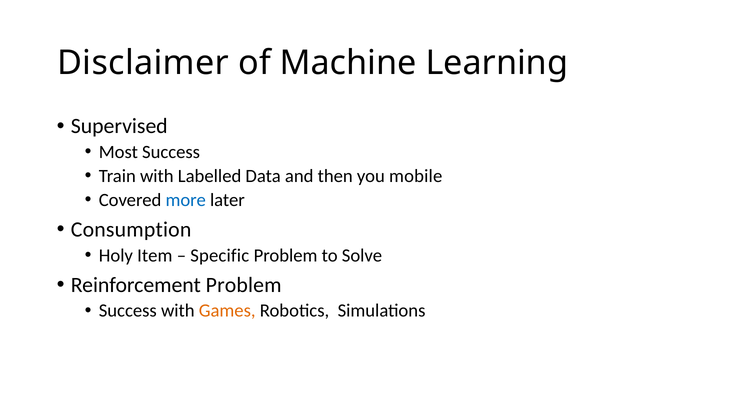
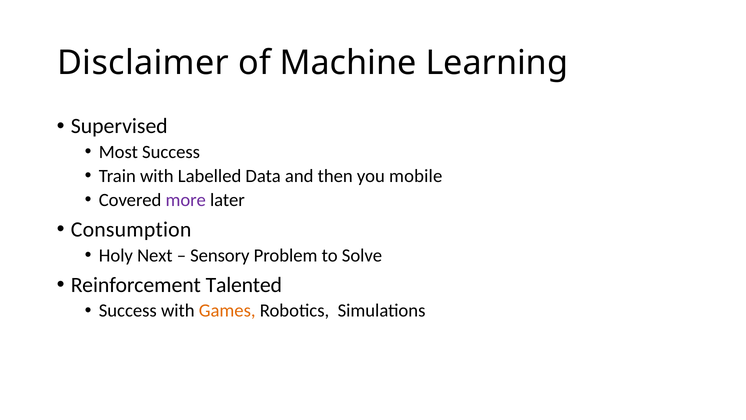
more colour: blue -> purple
Item: Item -> Next
Specific: Specific -> Sensory
Reinforcement Problem: Problem -> Talented
